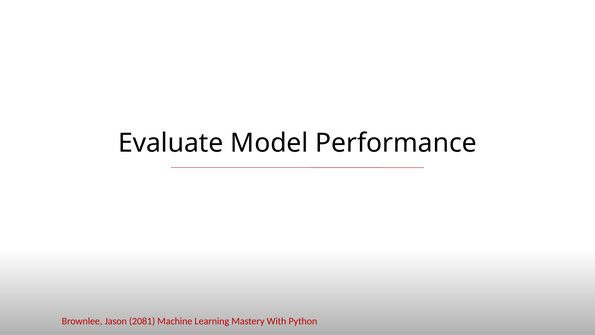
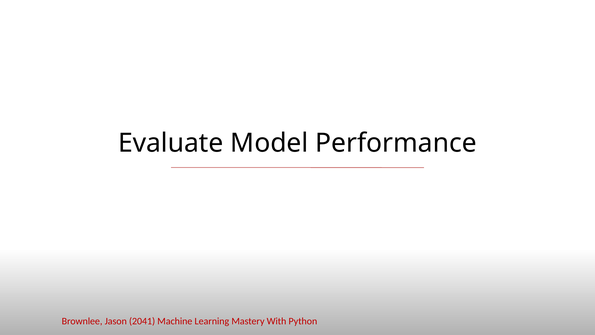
2081: 2081 -> 2041
